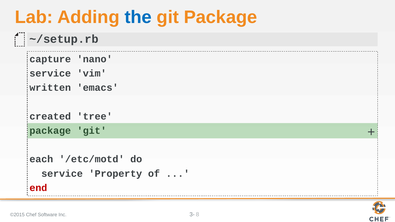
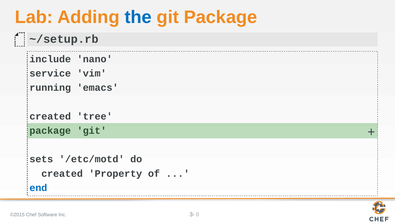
capture: capture -> include
written: written -> running
each: each -> sets
service at (62, 174): service -> created
end colour: red -> blue
